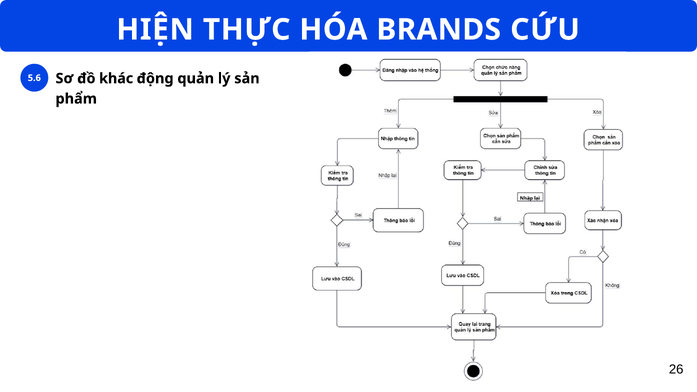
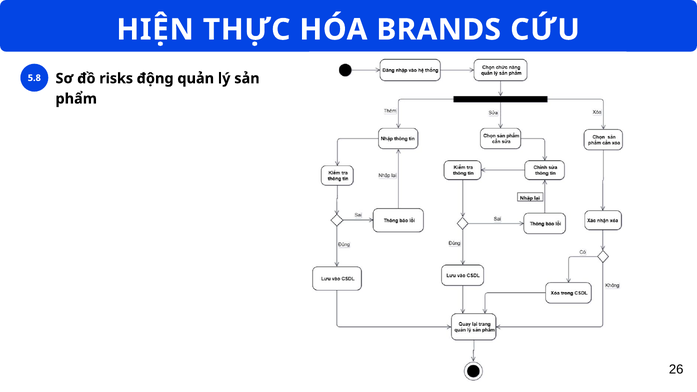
khác: khác -> risks
5.6: 5.6 -> 5.8
